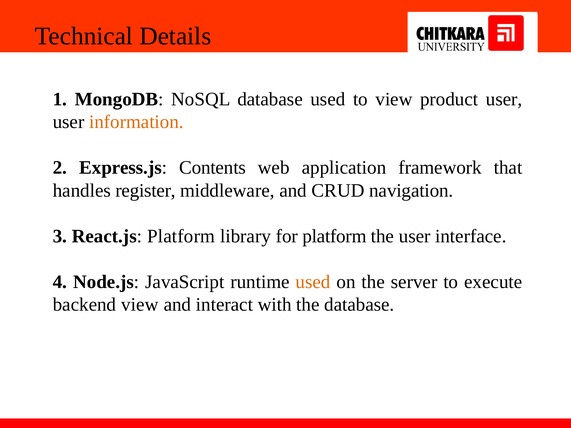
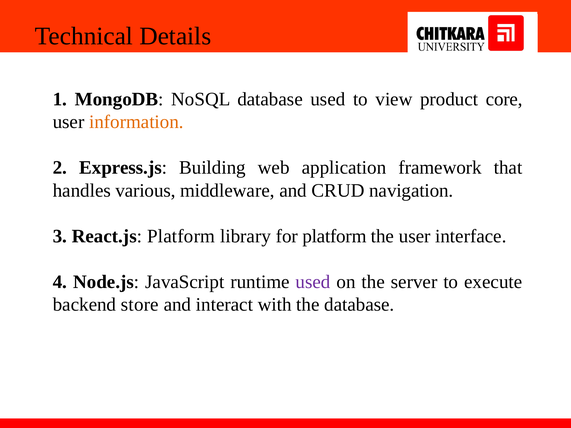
product user: user -> core
Contents: Contents -> Building
register: register -> various
used at (313, 282) colour: orange -> purple
backend view: view -> store
